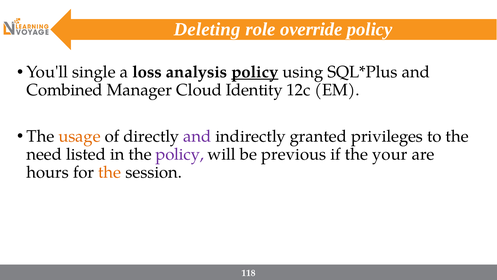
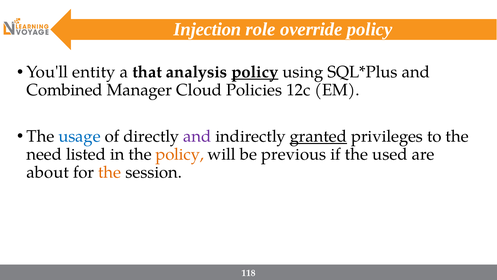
Deleting: Deleting -> Injection
single: single -> entity
loss: loss -> that
Identity: Identity -> Policies
usage colour: orange -> blue
granted underline: none -> present
policy at (180, 154) colour: purple -> orange
your: your -> used
hours: hours -> about
